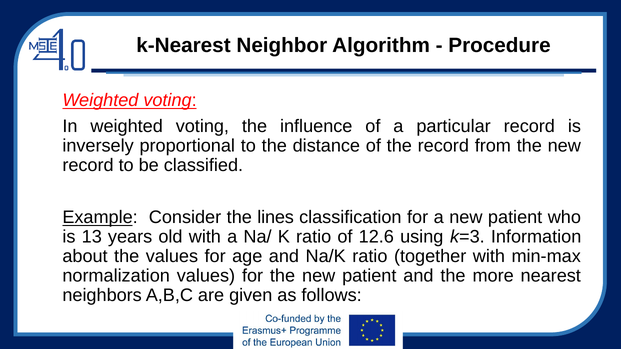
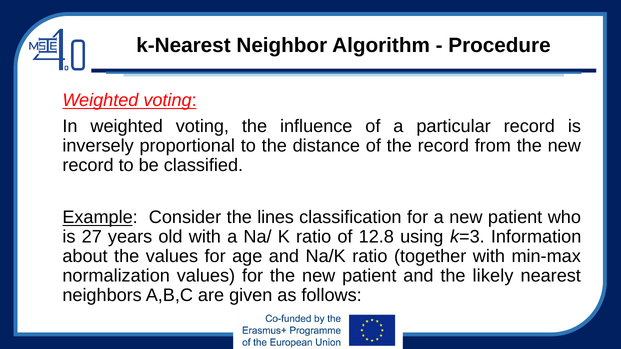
13: 13 -> 27
12.6: 12.6 -> 12.8
more: more -> likely
